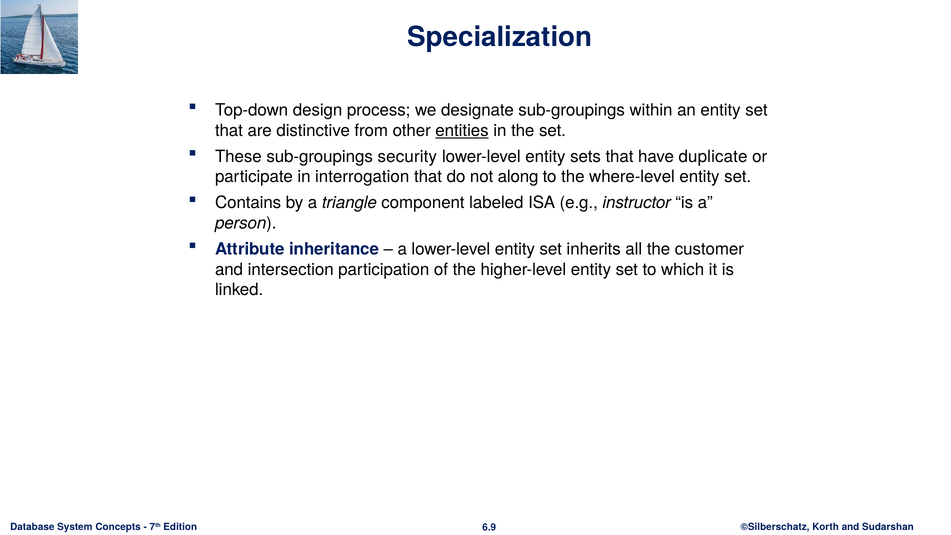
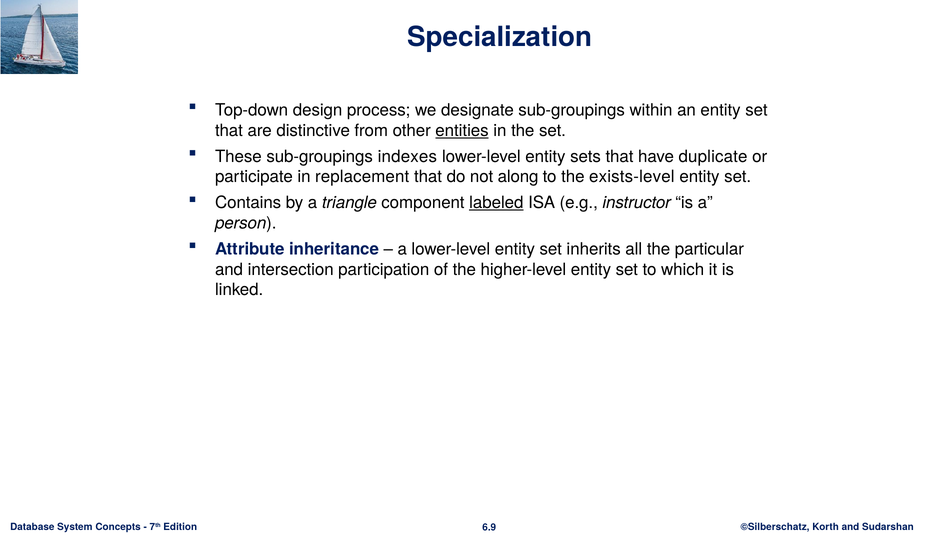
security: security -> indexes
interrogation: interrogation -> replacement
where-level: where-level -> exists-level
labeled underline: none -> present
customer: customer -> particular
